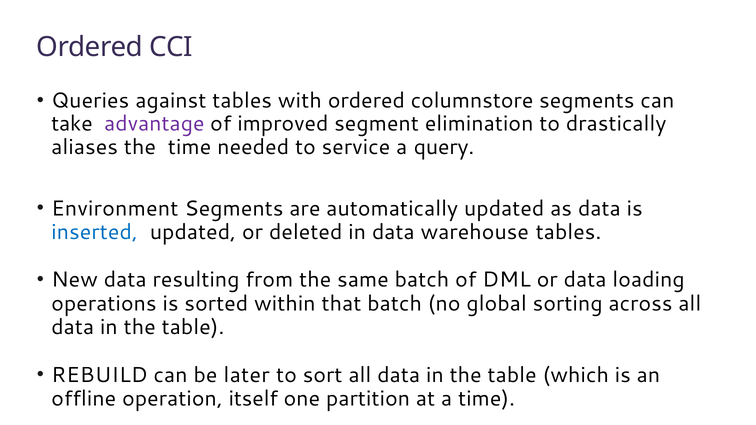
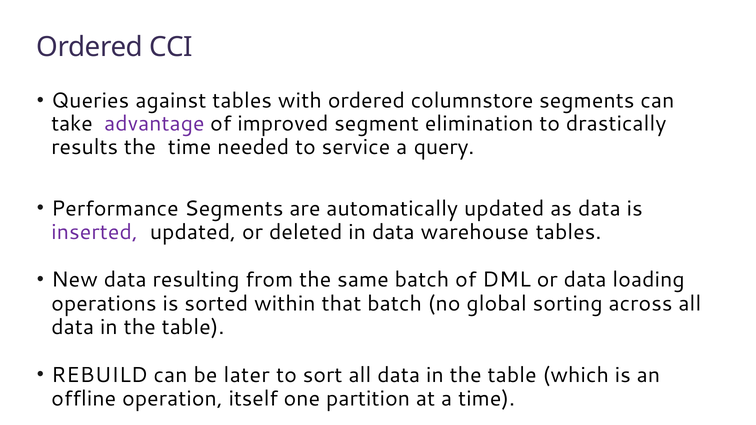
aliases: aliases -> results
Environment: Environment -> Performance
inserted colour: blue -> purple
